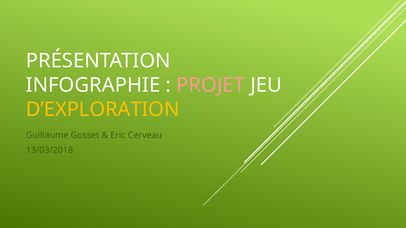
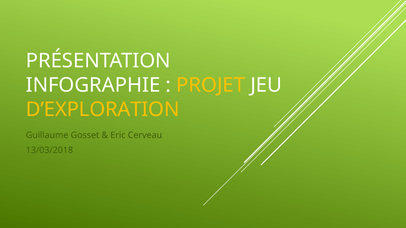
PROJET colour: pink -> yellow
